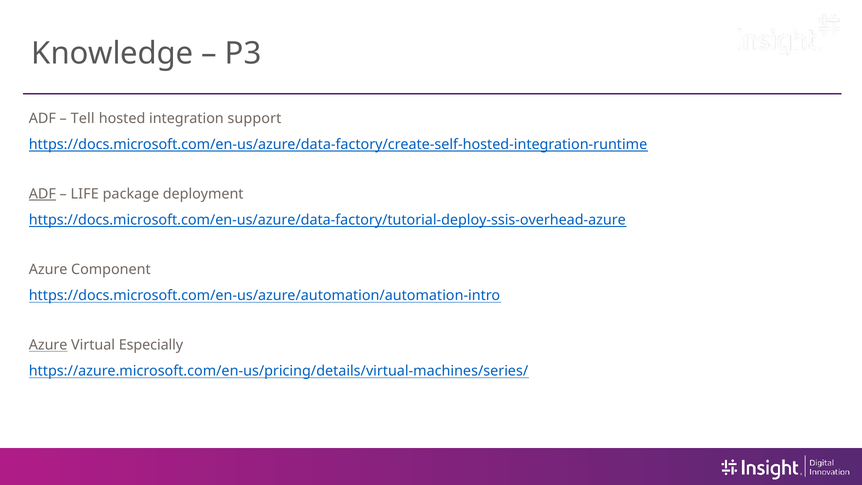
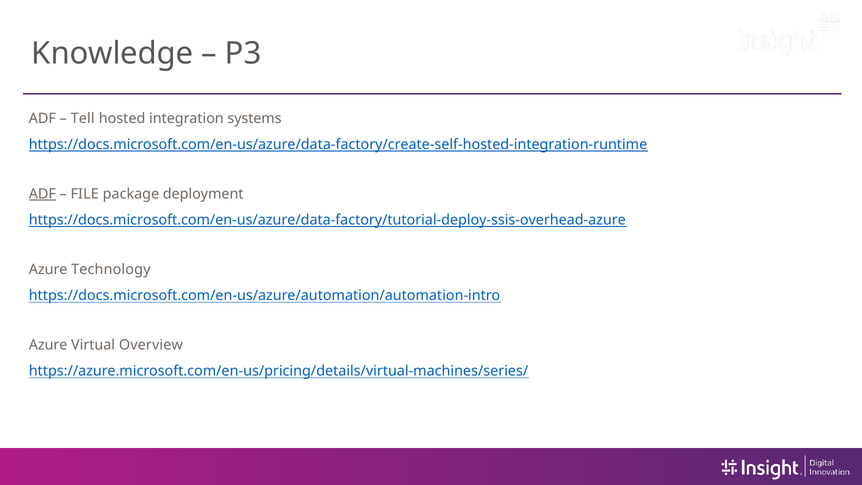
support: support -> systems
LIFE: LIFE -> FILE
Component: Component -> Technology
Azure at (48, 345) underline: present -> none
Especially: Especially -> Overview
